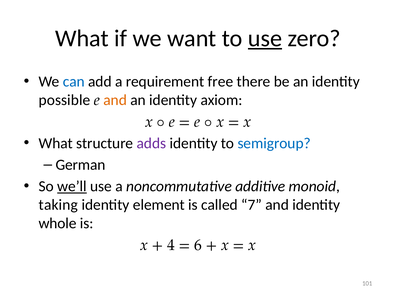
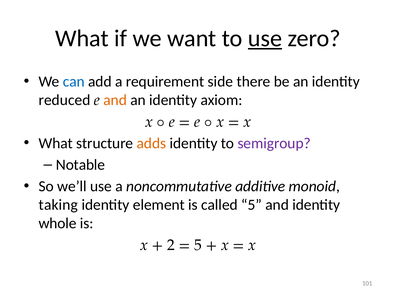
free: free -> side
possible: possible -> reduced
adds colour: purple -> orange
semigroup colour: blue -> purple
German: German -> Notable
we’ll underline: present -> none
called 7: 7 -> 5
4: 4 -> 2
6 at (198, 245): 6 -> 5
